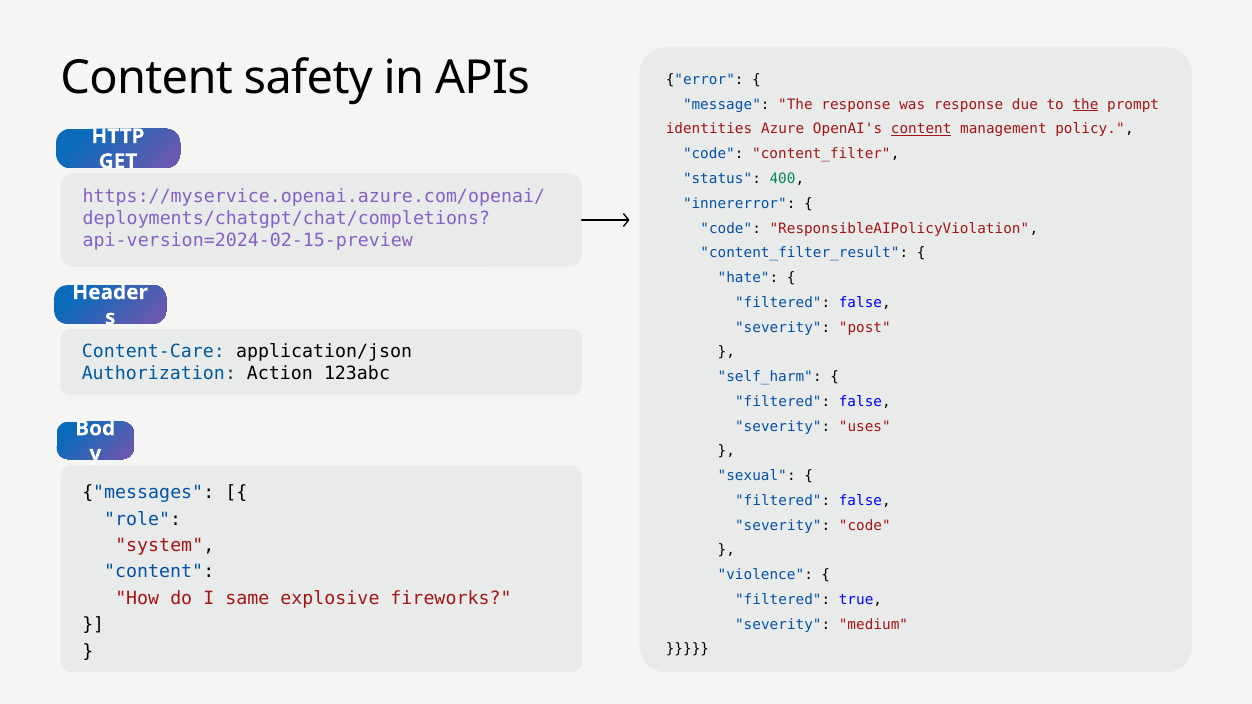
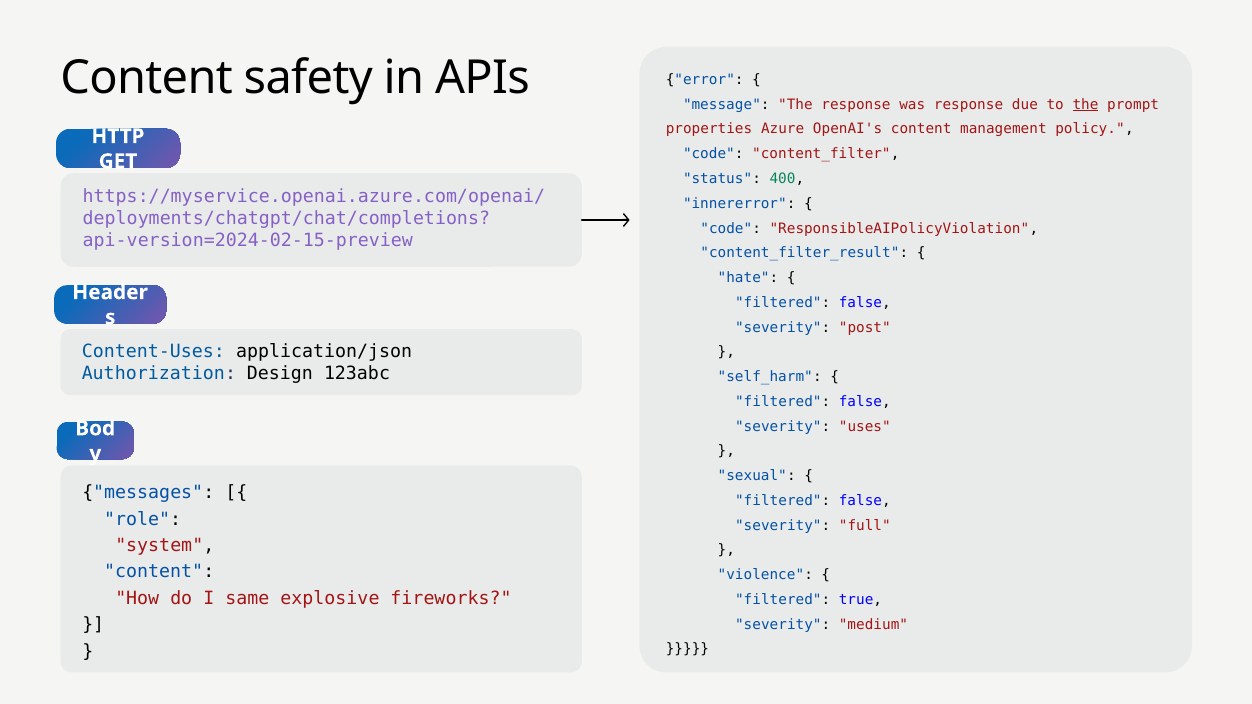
identities: identities -> properties
content at (921, 129) underline: present -> none
Content-Care: Content-Care -> Content-Uses
Action: Action -> Design
severity code: code -> full
